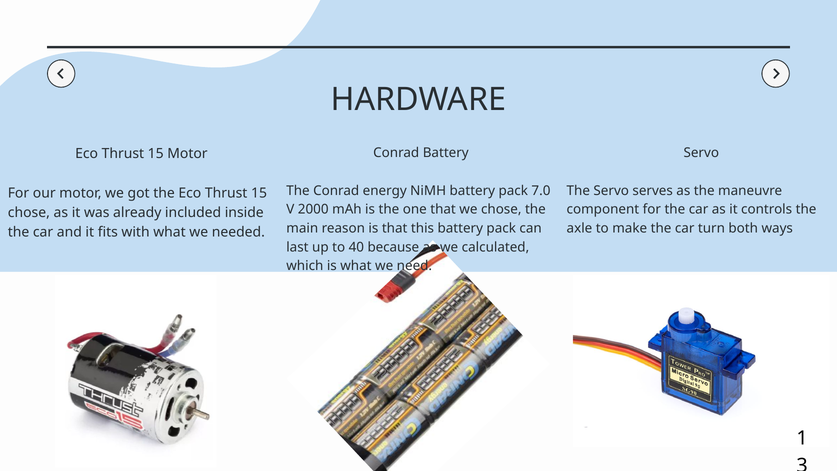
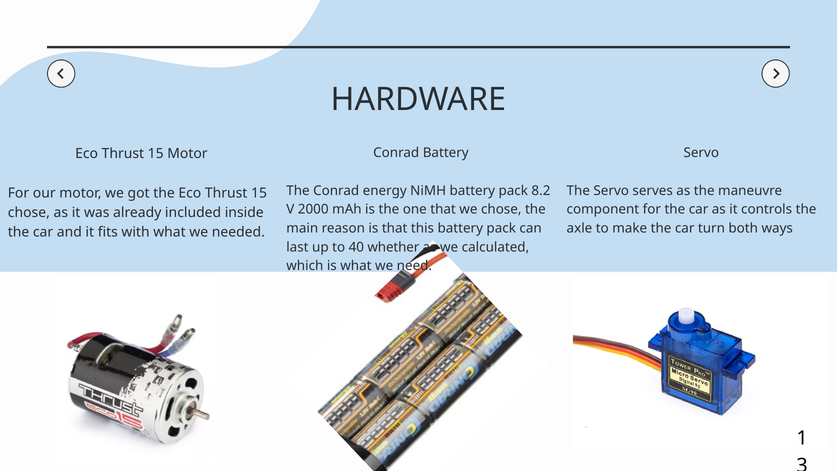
7.0: 7.0 -> 8.2
because: because -> whether
